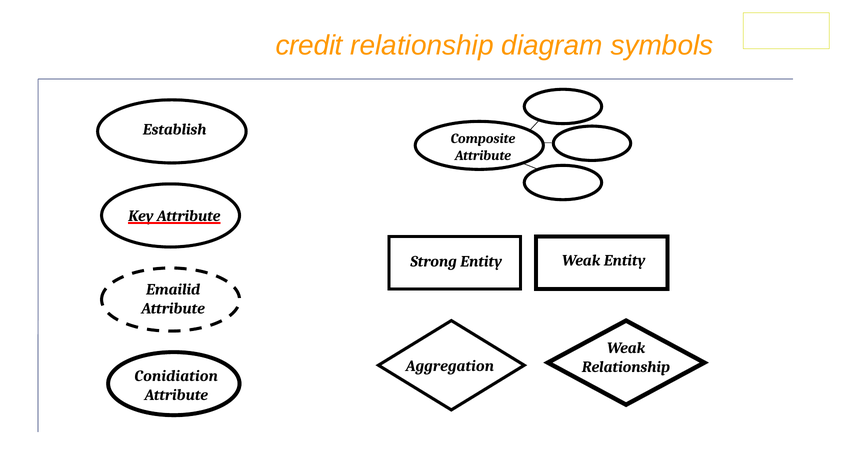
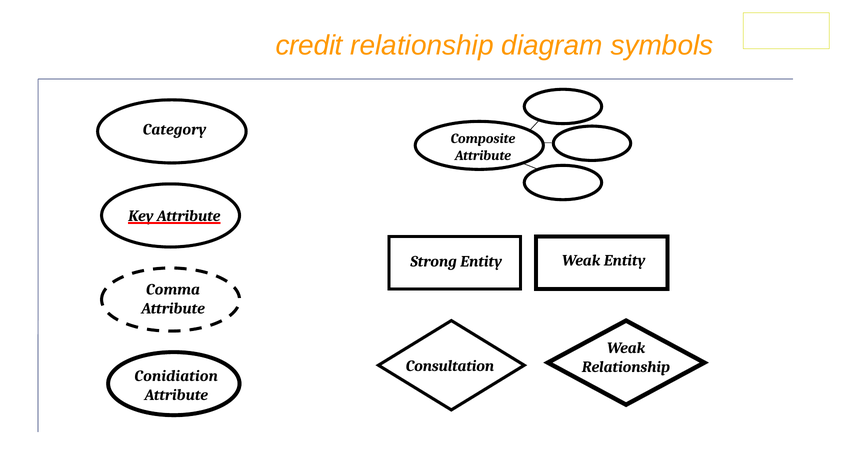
Establish: Establish -> Category
Emailid: Emailid -> Comma
Aggregation: Aggregation -> Consultation
